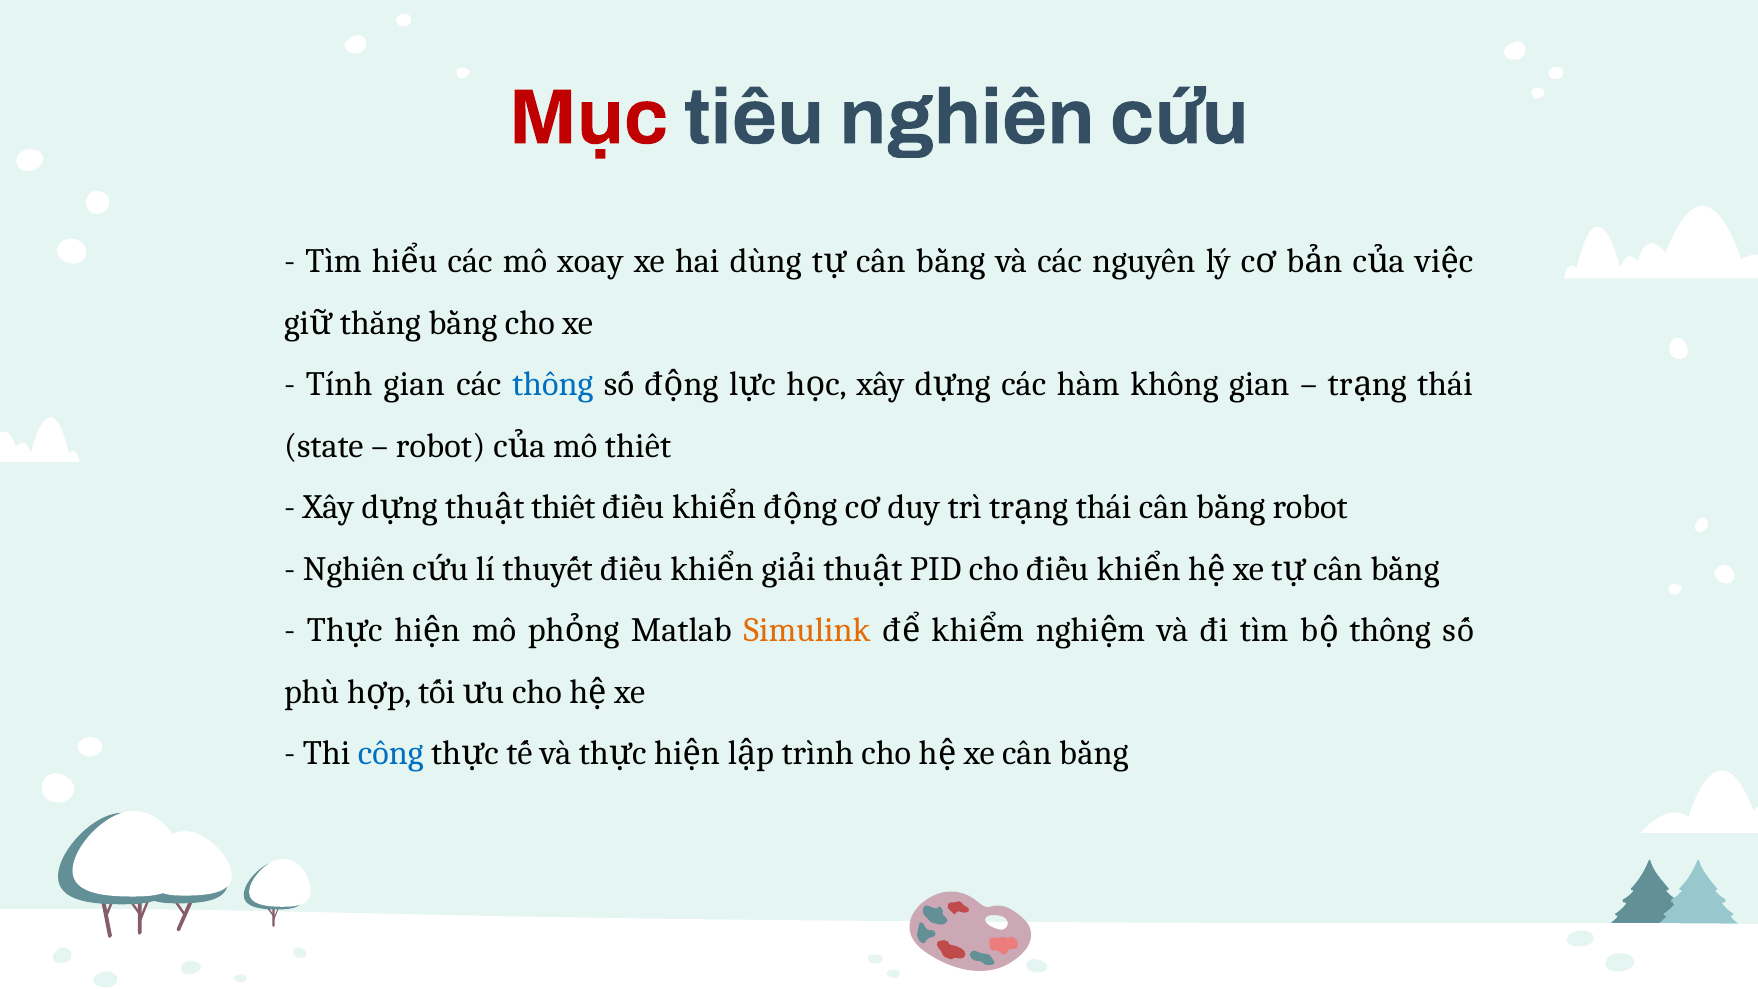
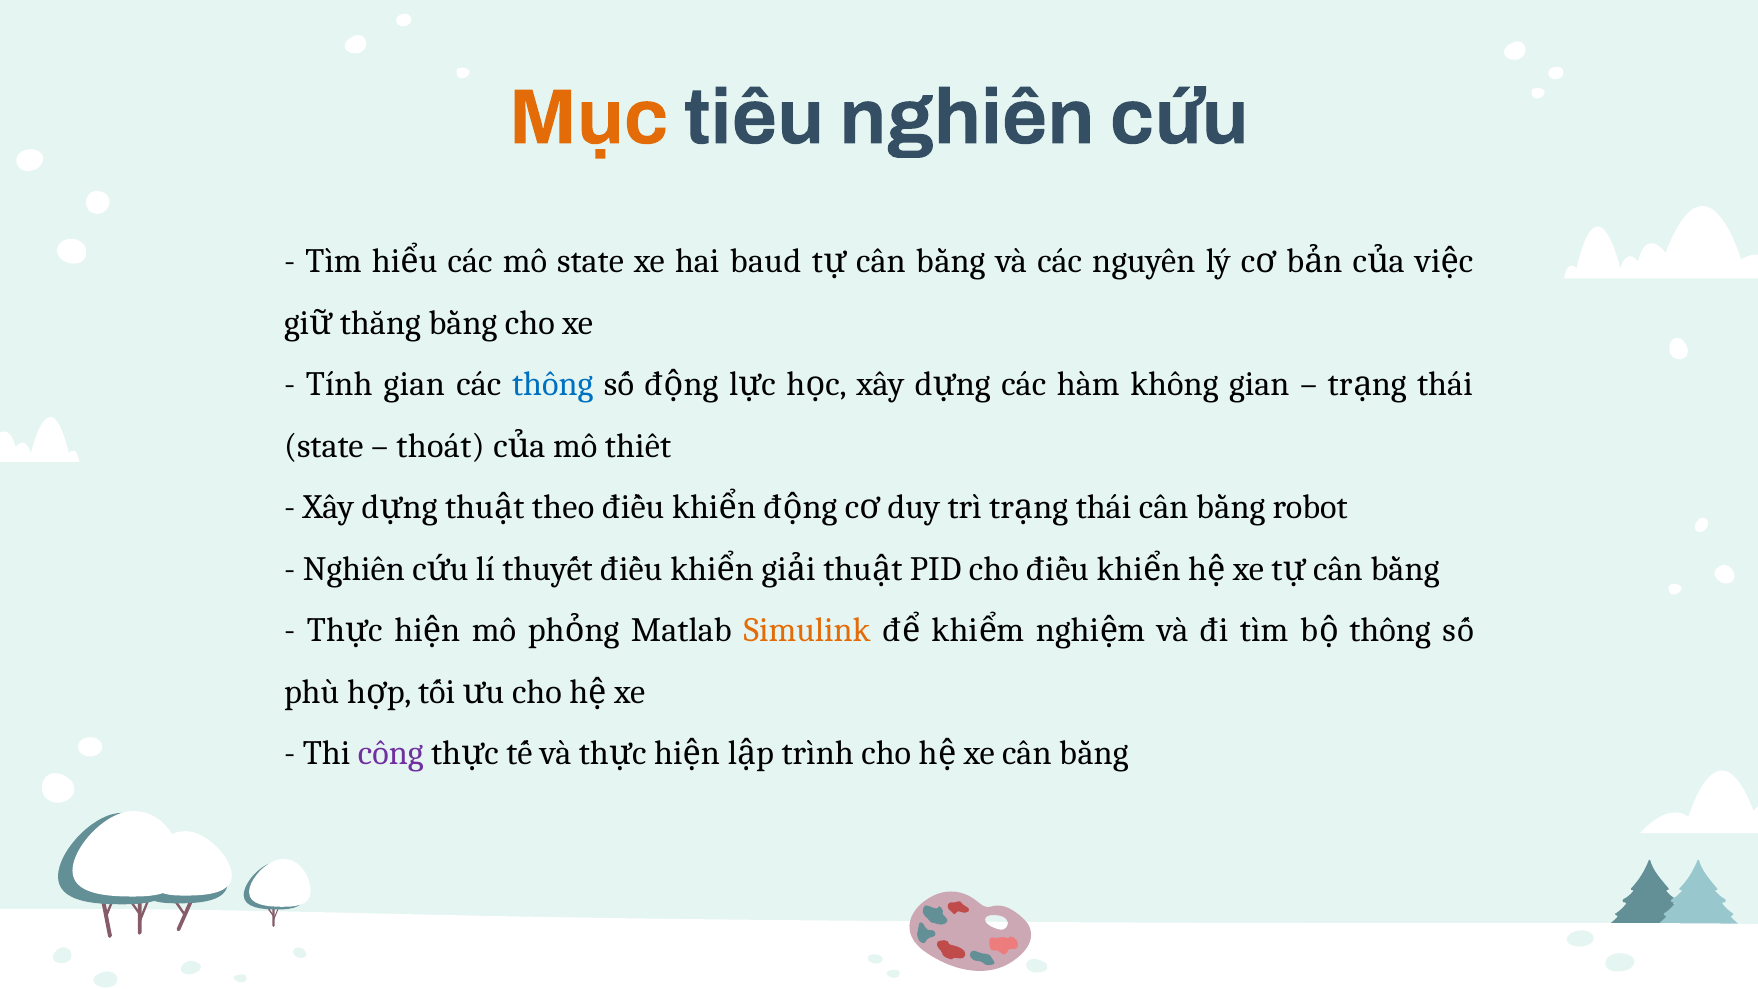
Mục colour: red -> orange
mô xoay: xoay -> state
dùng: dùng -> baud
robot at (441, 446): robot -> thoát
thiết at (563, 507): thiết -> theo
công colour: blue -> purple
